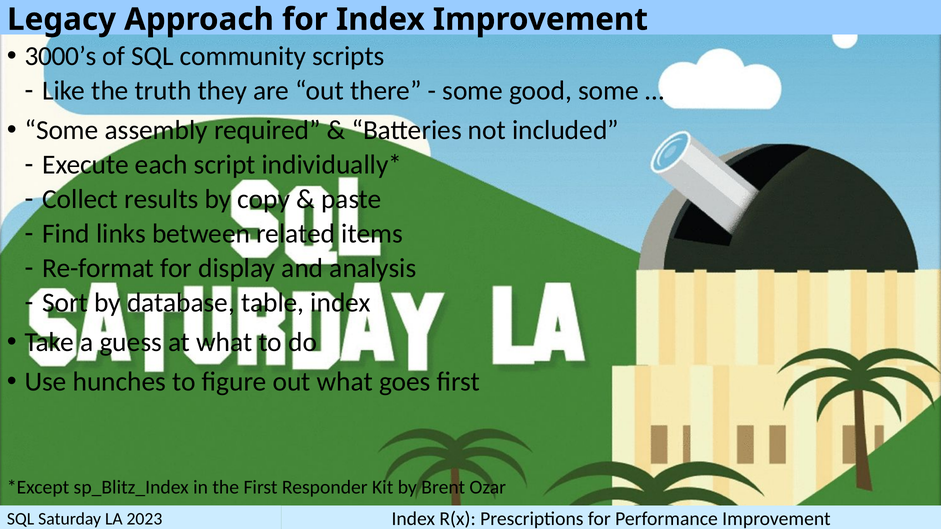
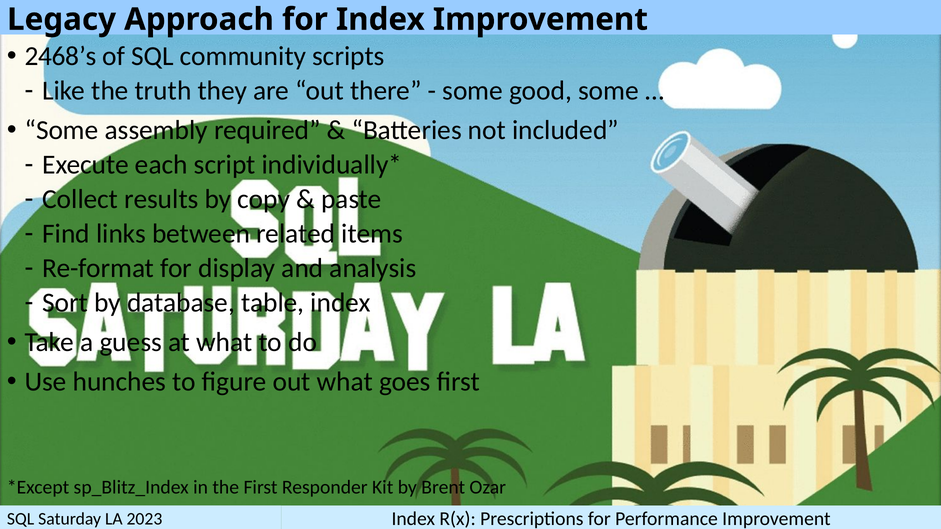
3000’s: 3000’s -> 2468’s
